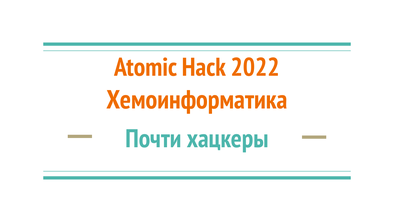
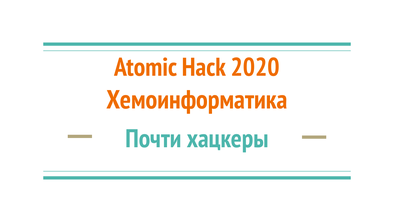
2022: 2022 -> 2020
